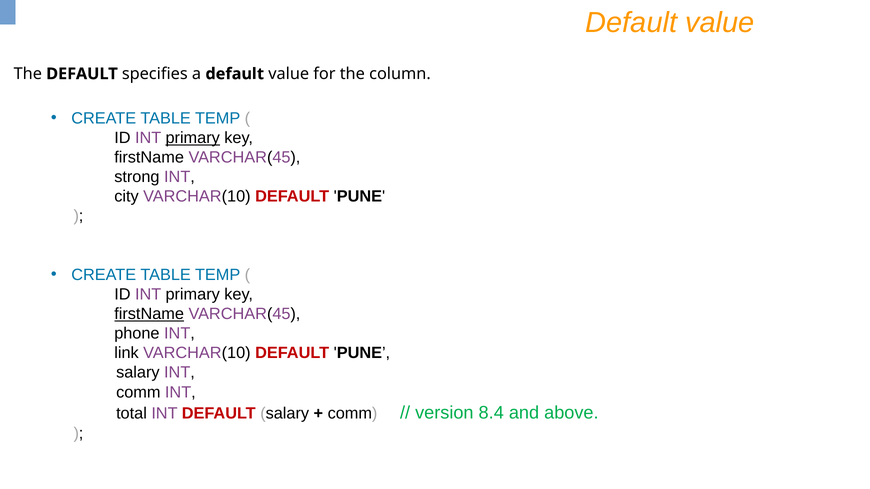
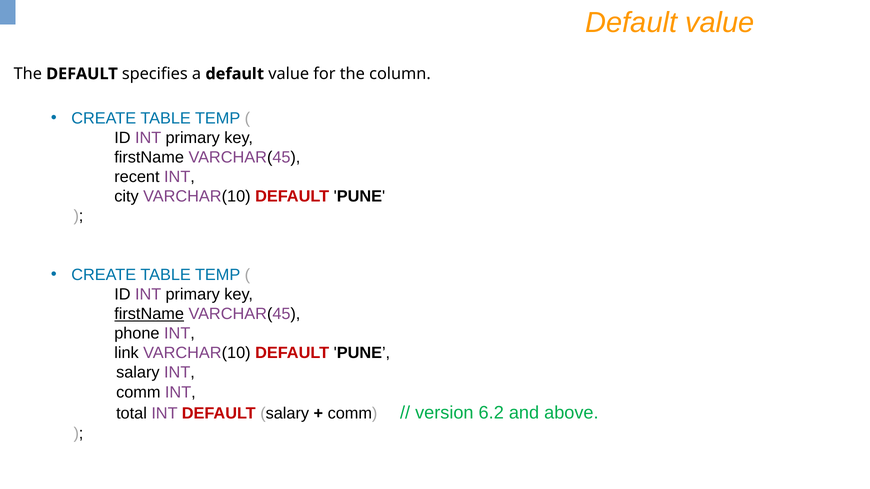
primary at (193, 138) underline: present -> none
strong: strong -> recent
8.4: 8.4 -> 6.2
